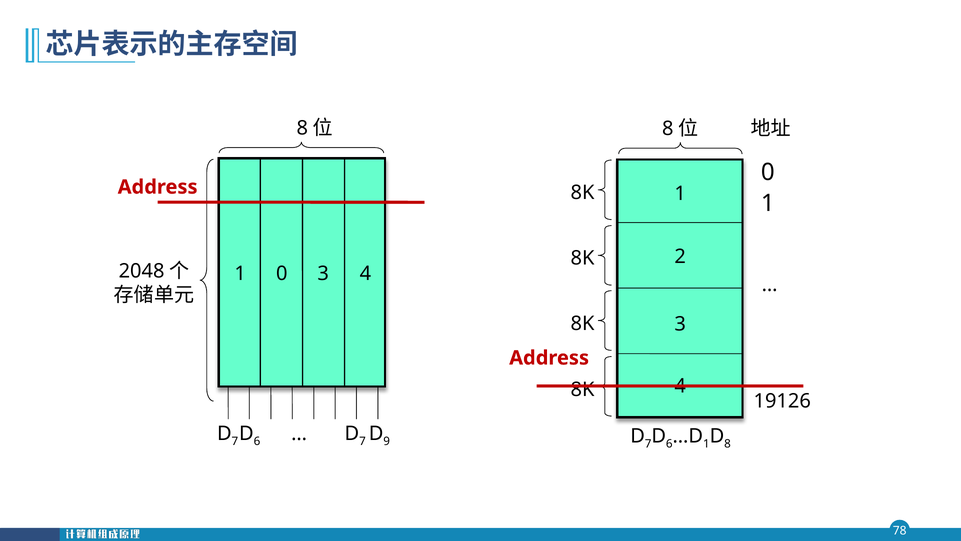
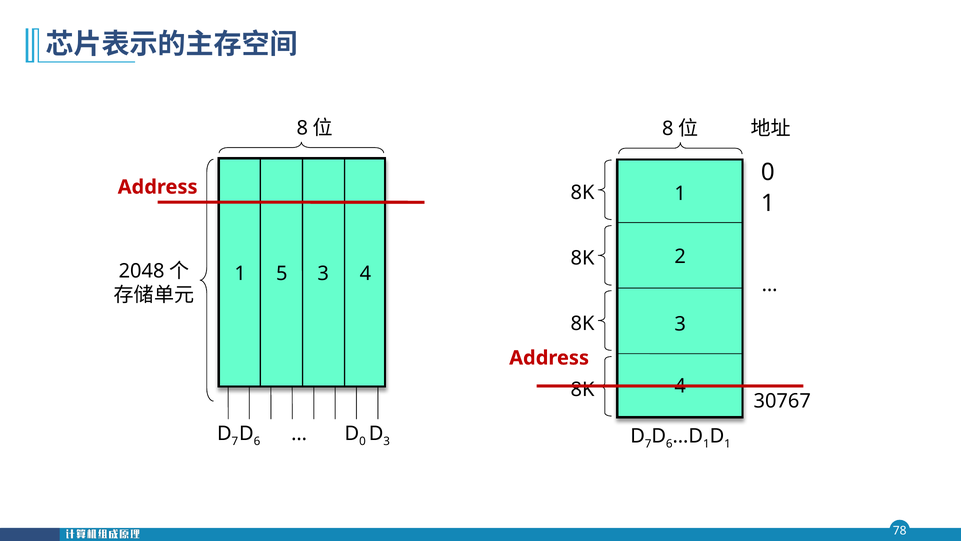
1 0: 0 -> 5
19126: 19126 -> 30767
7 at (362, 441): 7 -> 0
9 at (387, 441): 9 -> 3
8 at (728, 444): 8 -> 1
